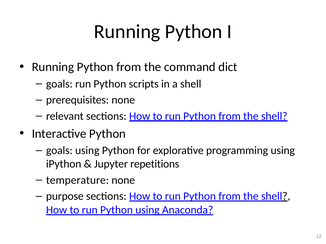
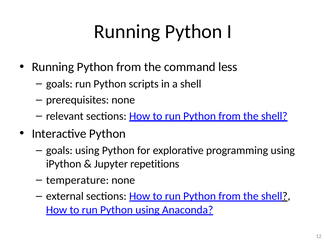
dict: dict -> less
purpose: purpose -> external
